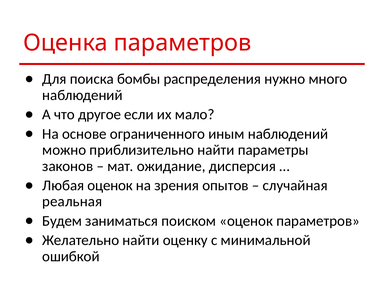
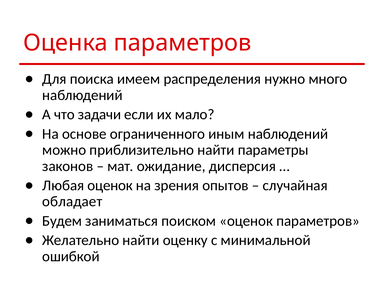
бомбы: бомбы -> имеем
другое: другое -> задачи
реальная: реальная -> обладает
